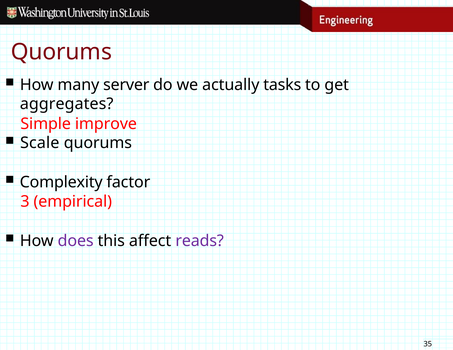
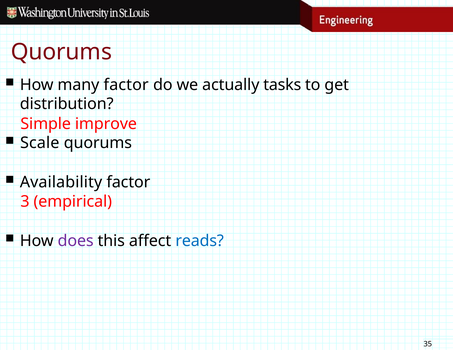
many server: server -> factor
aggregates: aggregates -> distribution
Complexity: Complexity -> Availability
reads colour: purple -> blue
